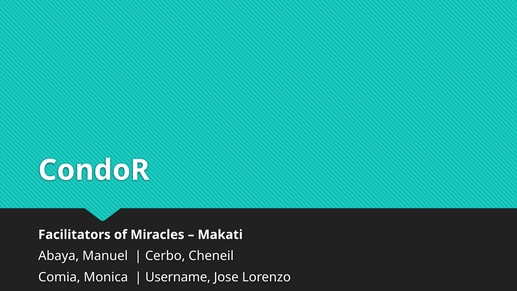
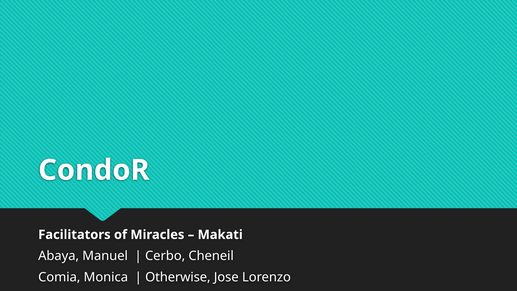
Username: Username -> Otherwise
